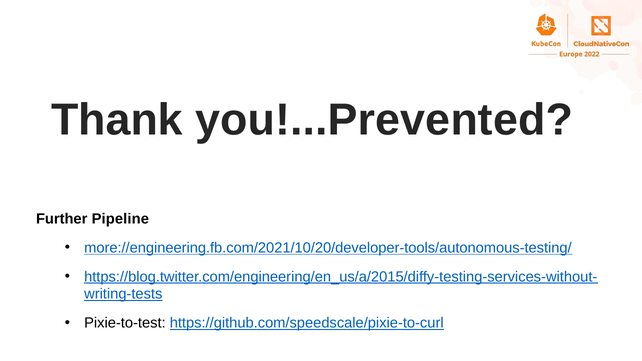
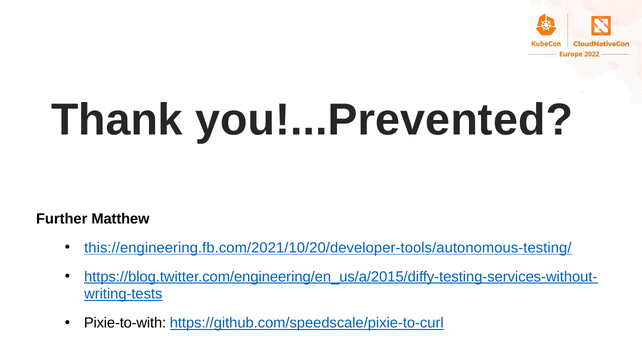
Pipeline: Pipeline -> Matthew
more://engineering.fb.com/2021/10/20/developer-tools/autonomous-testing/: more://engineering.fb.com/2021/10/20/developer-tools/autonomous-testing/ -> this://engineering.fb.com/2021/10/20/developer-tools/autonomous-testing/
Pixie-to-test: Pixie-to-test -> Pixie-to-with
